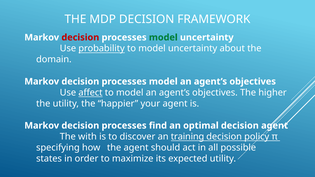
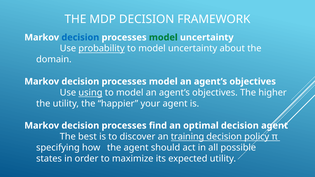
decision at (80, 37) colour: red -> blue
affect: affect -> using
with: with -> best
